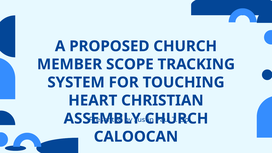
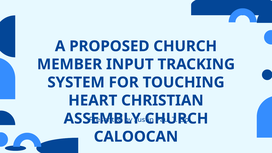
SCOPE: SCOPE -> INPUT
